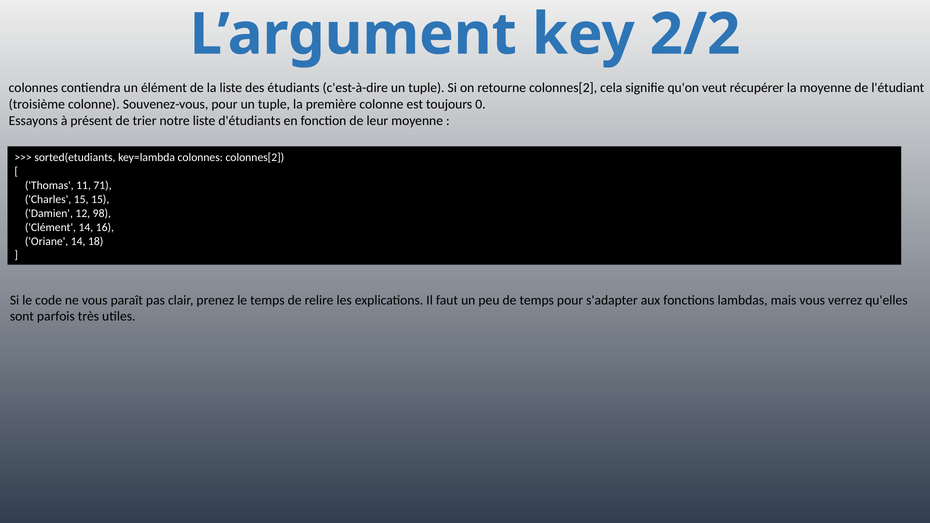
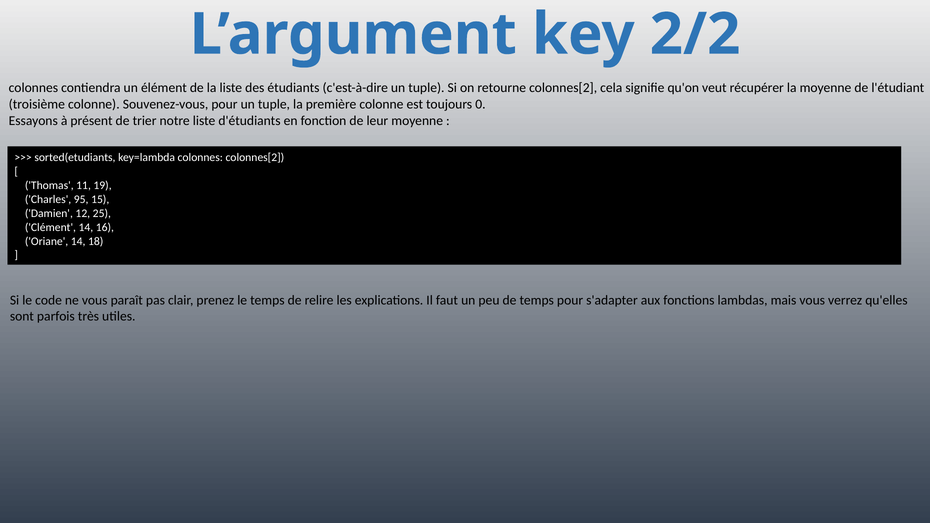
71: 71 -> 19
Charles 15: 15 -> 95
98: 98 -> 25
